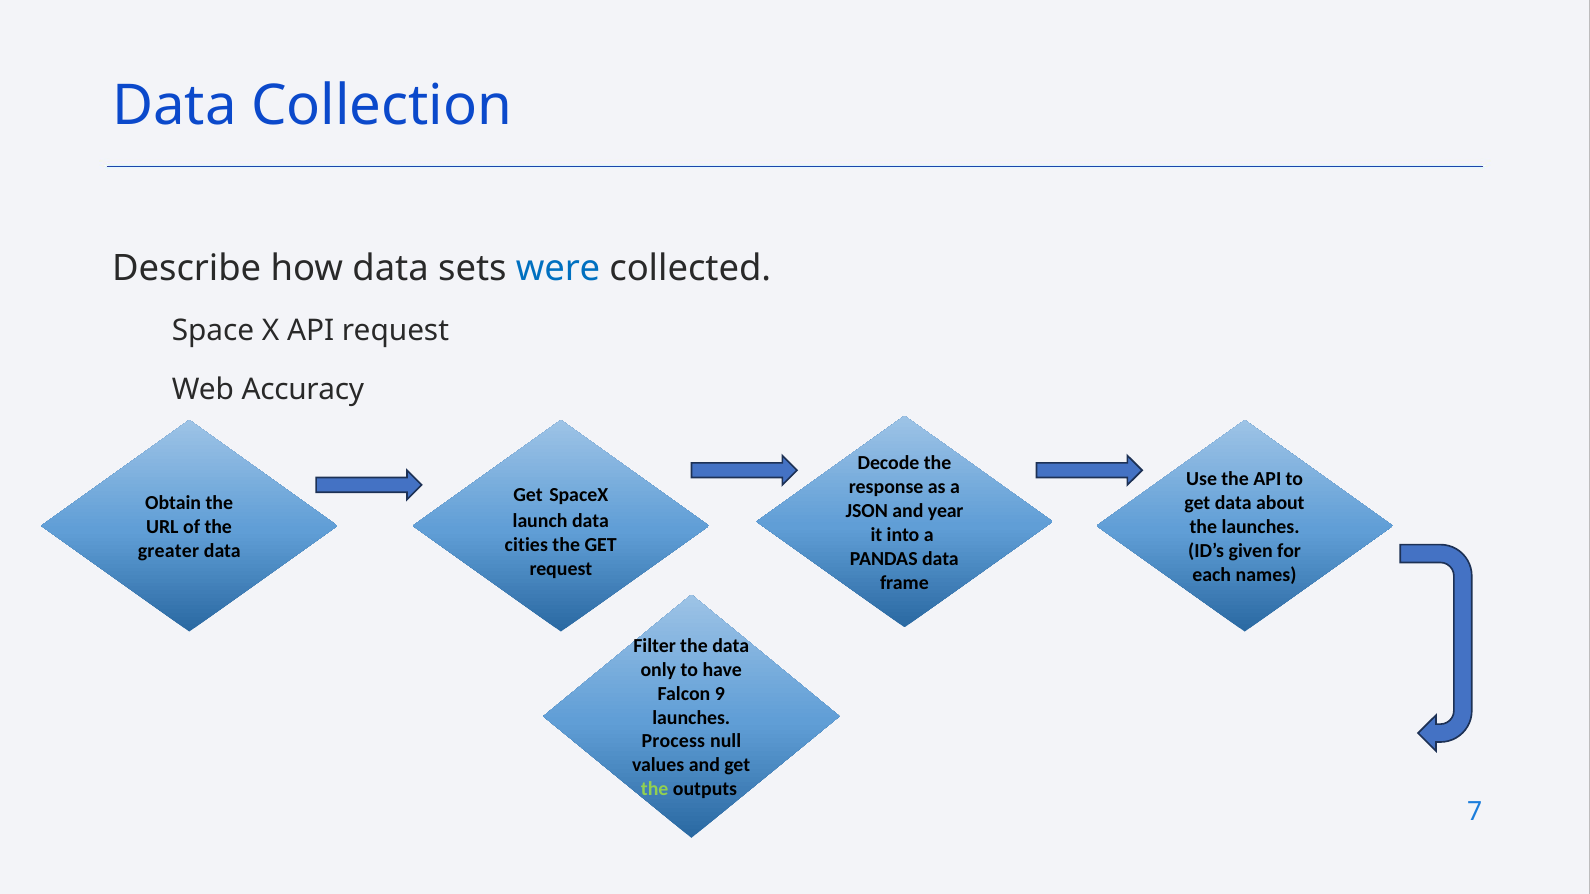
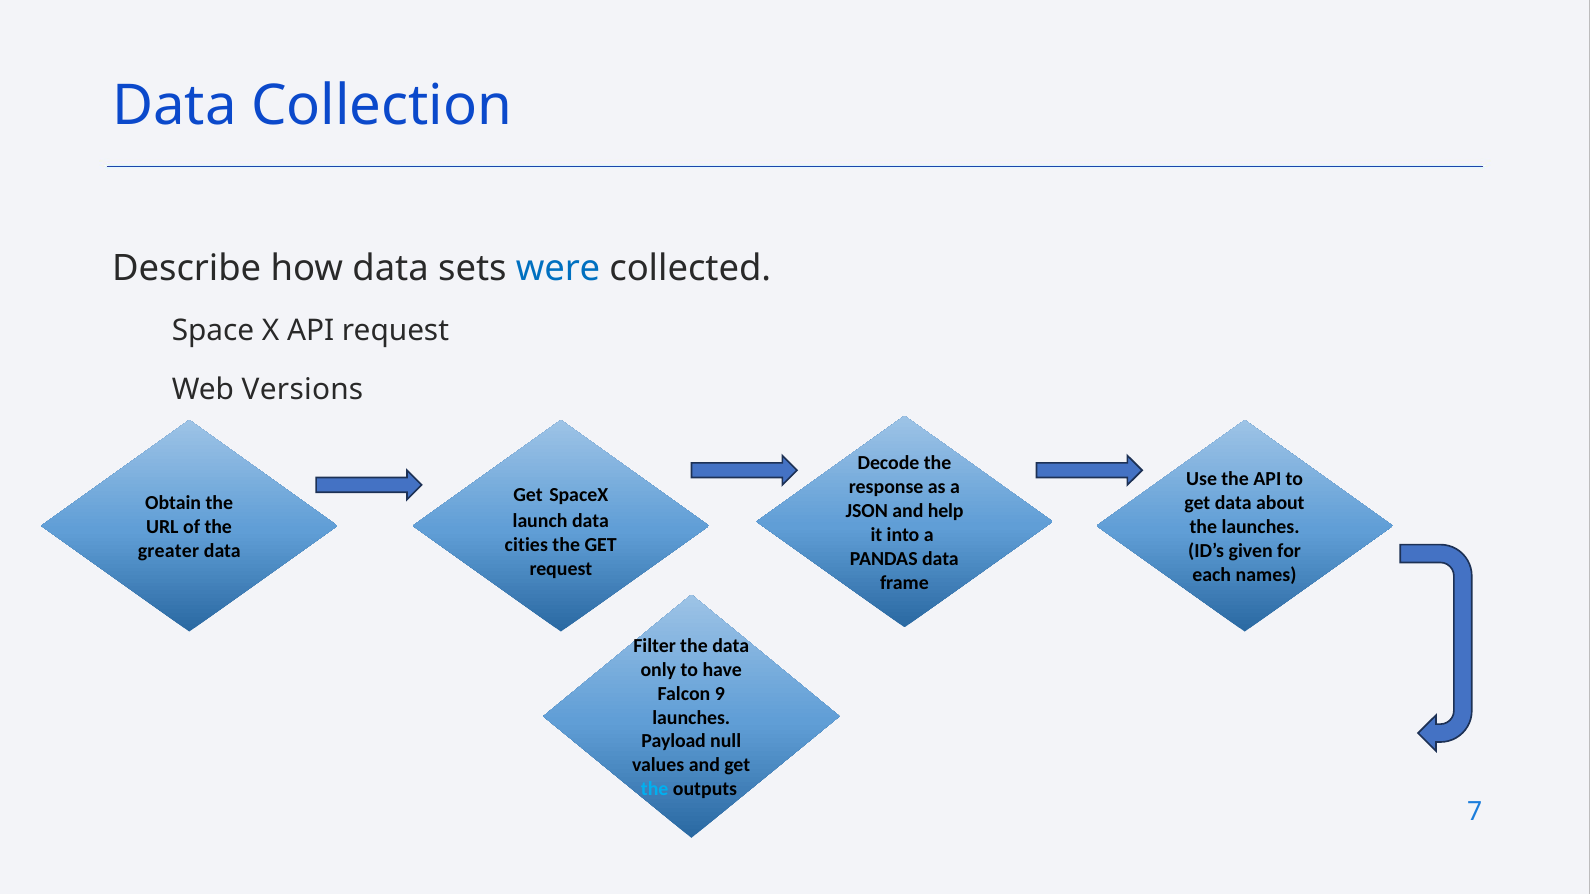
Accuracy: Accuracy -> Versions
year: year -> help
Process: Process -> Payload
the at (655, 789) colour: light green -> light blue
